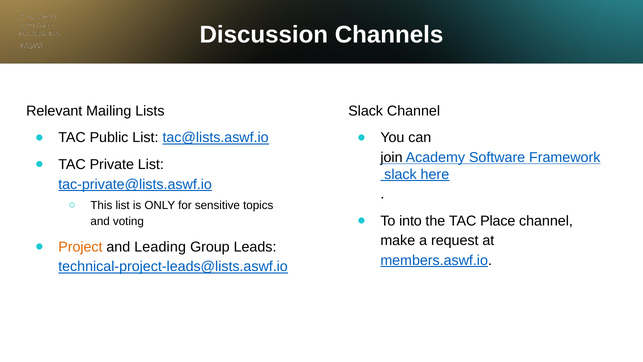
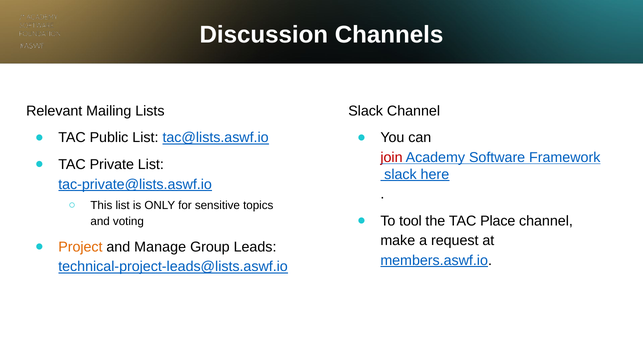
join colour: black -> red
into: into -> tool
Leading: Leading -> Manage
